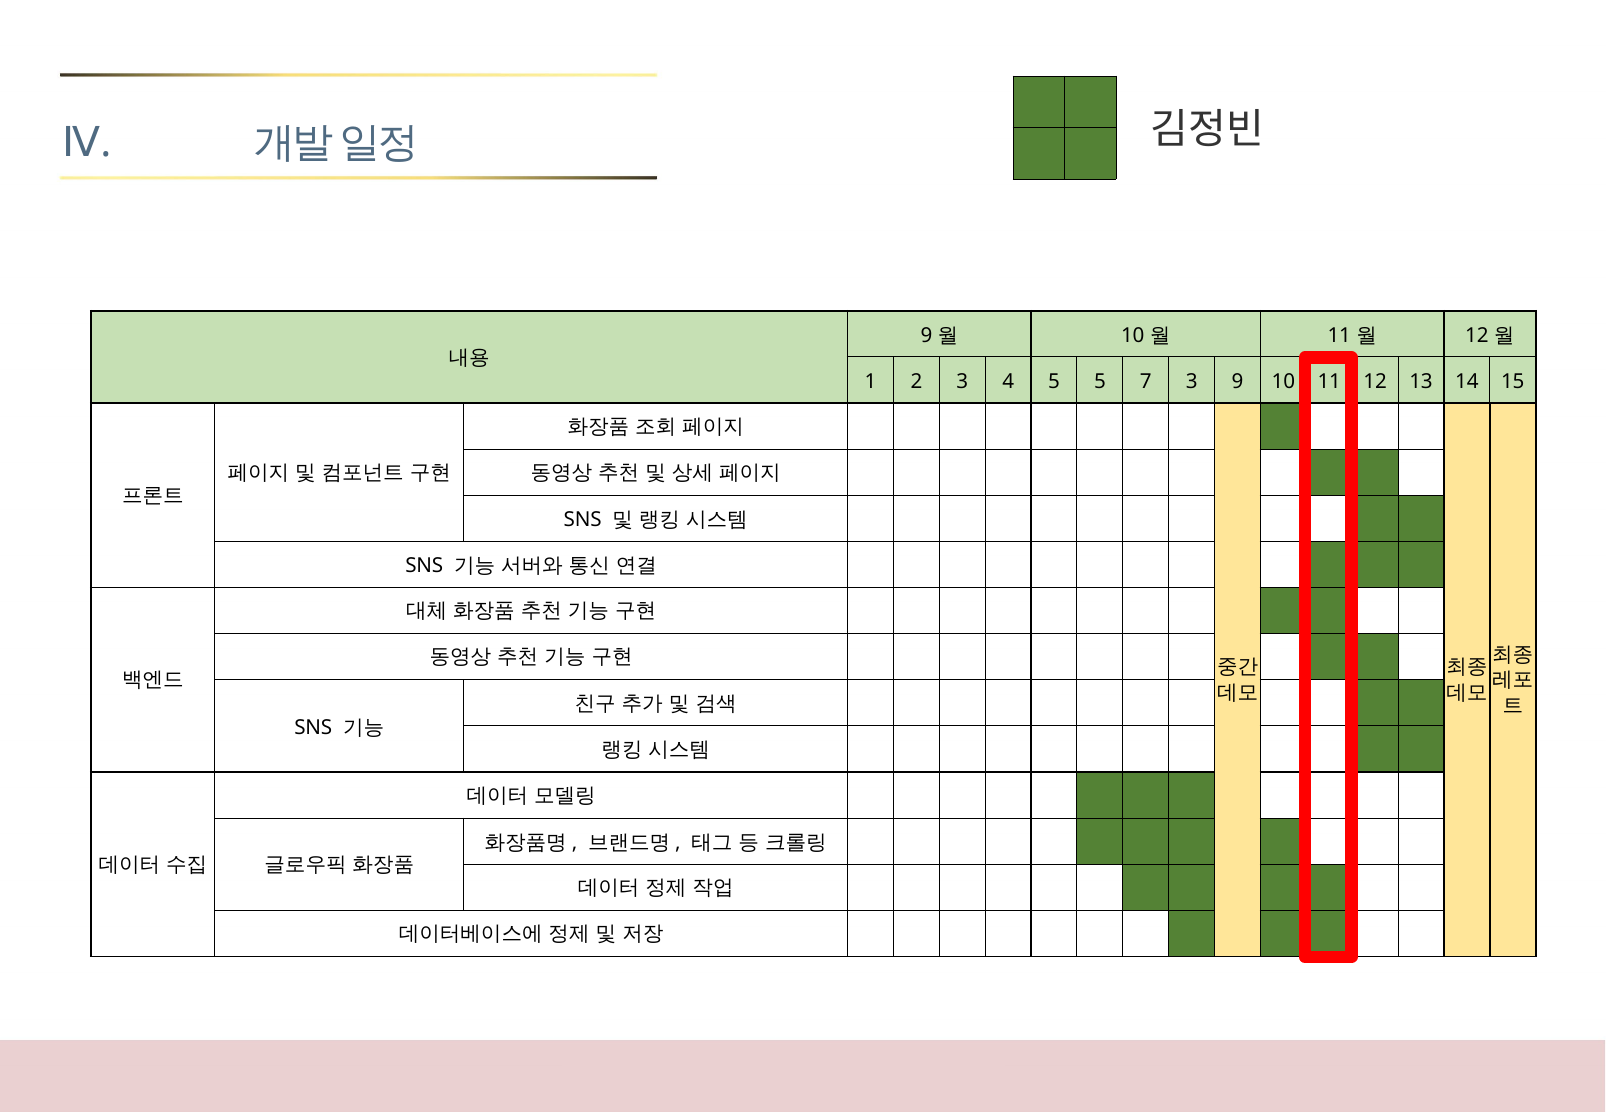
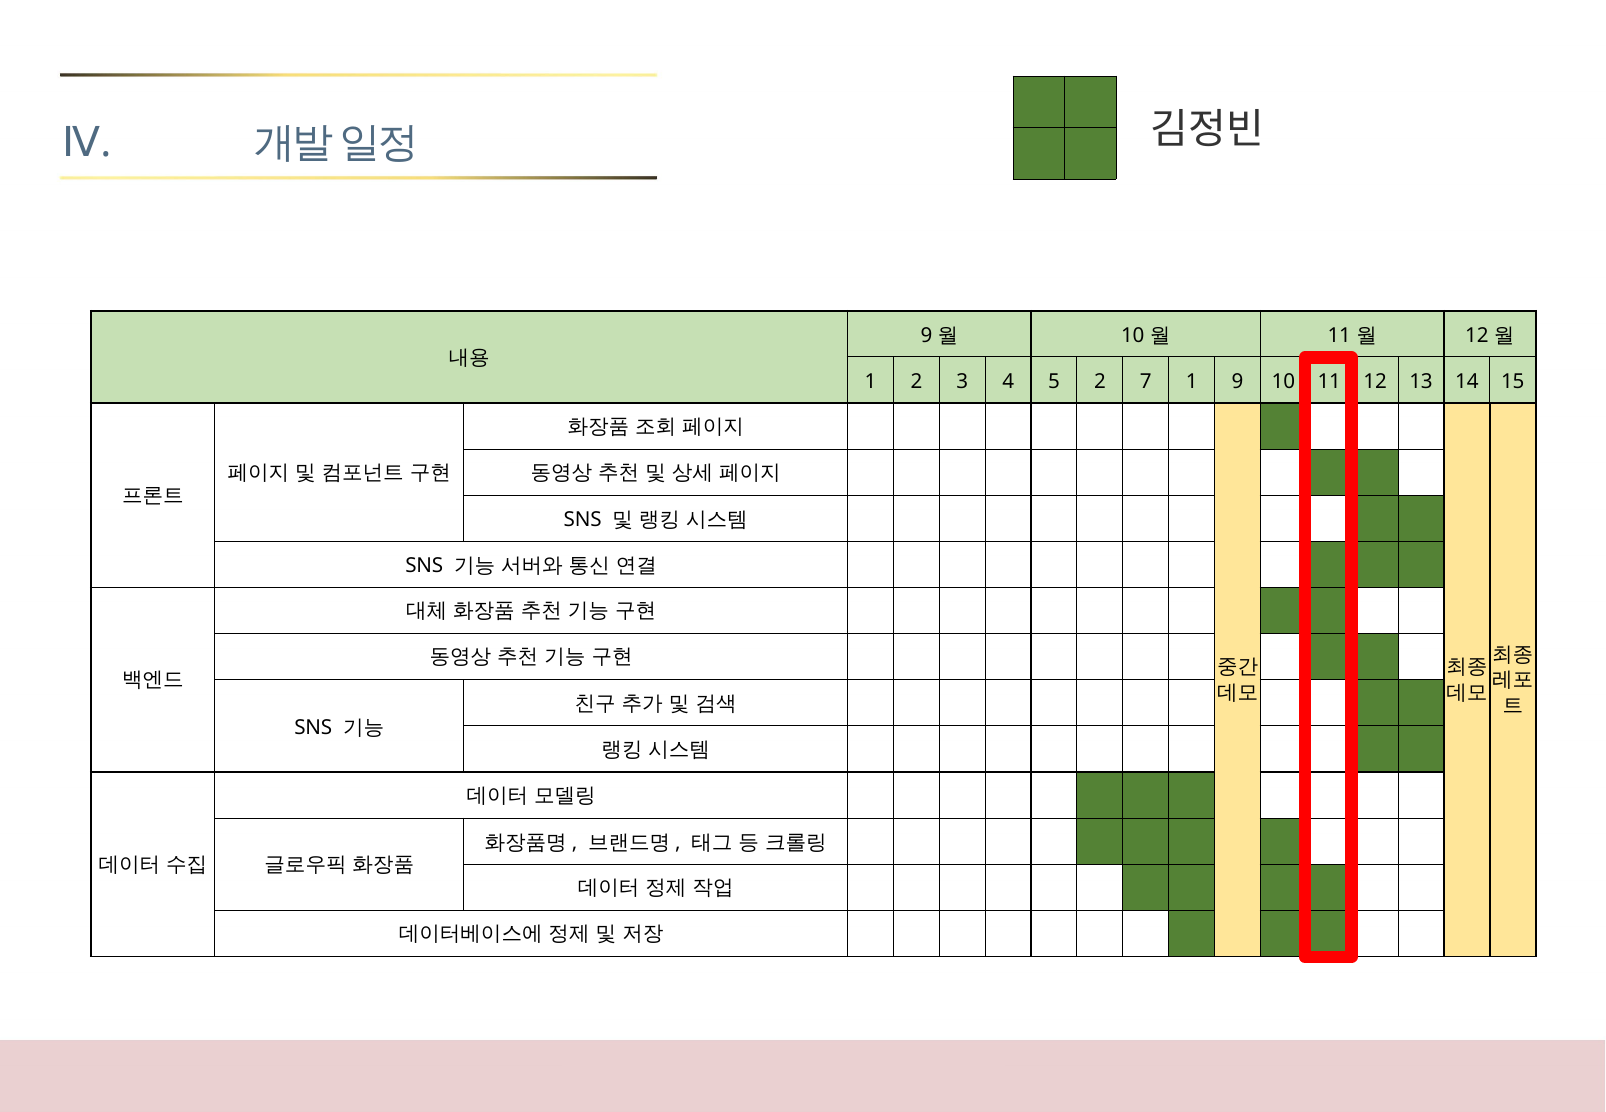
5 5: 5 -> 2
7 3: 3 -> 1
